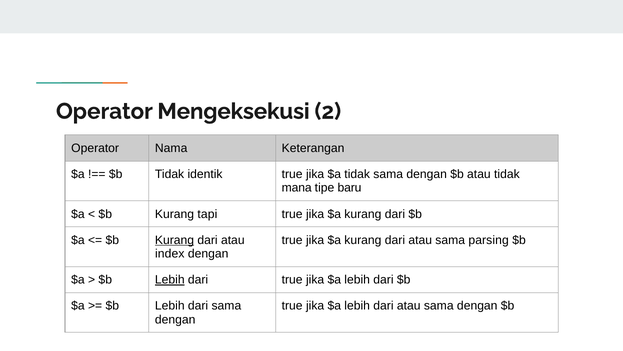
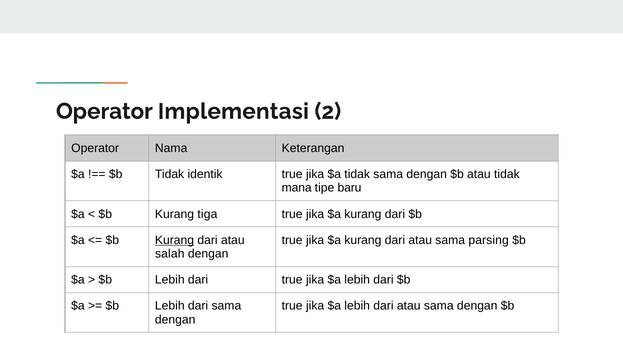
Mengeksekusi: Mengeksekusi -> Implementasi
tapi: tapi -> tiga
index: index -> salah
Lebih at (170, 279) underline: present -> none
